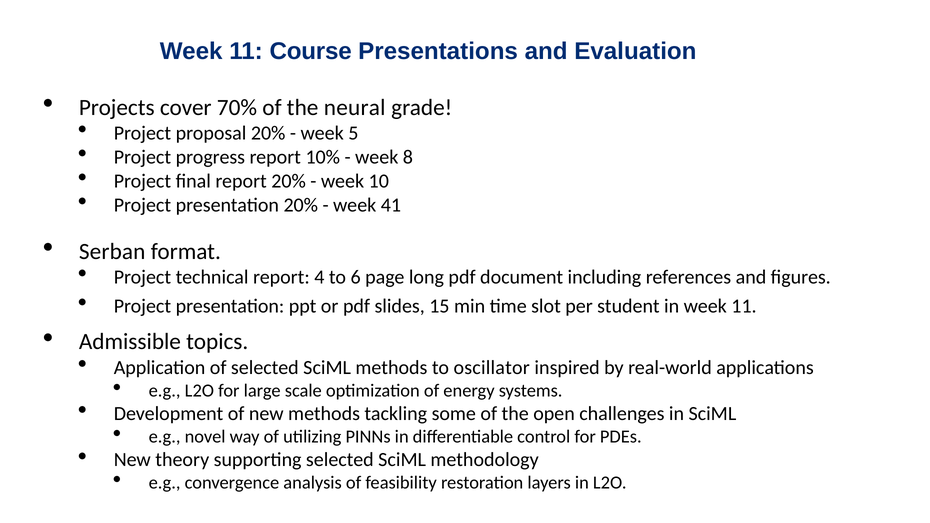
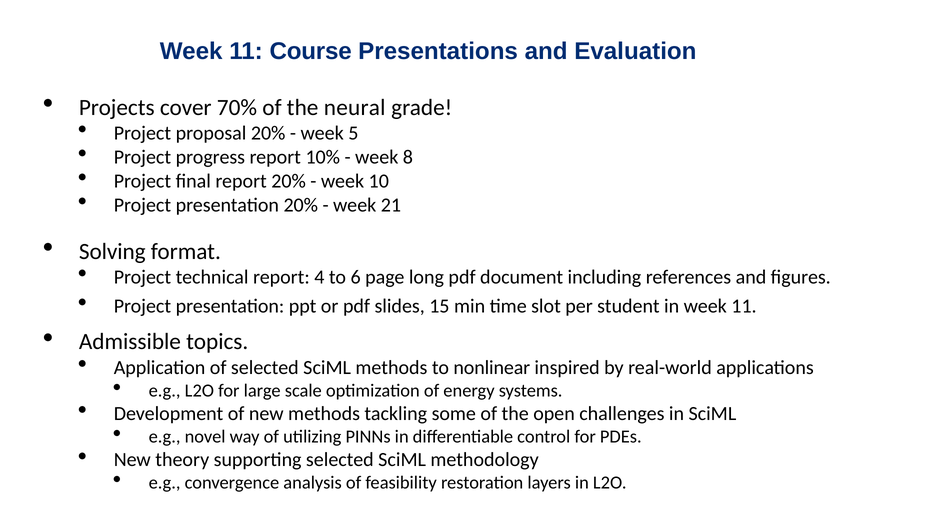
41: 41 -> 21
Serban: Serban -> Solving
oscillator: oscillator -> nonlinear
